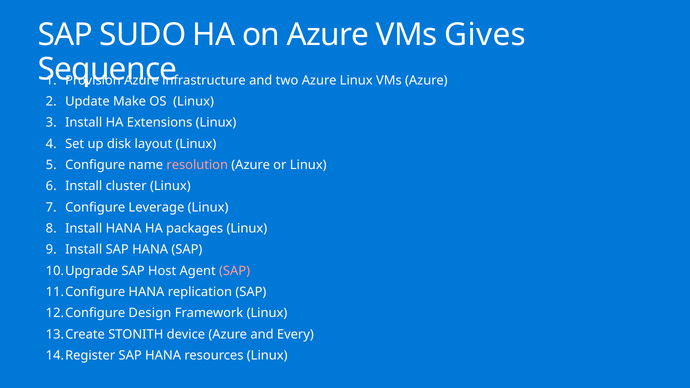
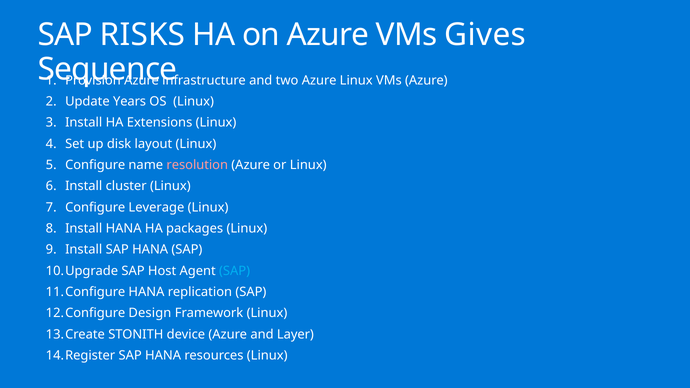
SUDO: SUDO -> RISKS
Make: Make -> Years
SAP at (235, 271) colour: pink -> light blue
Every: Every -> Layer
